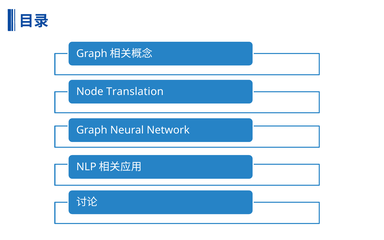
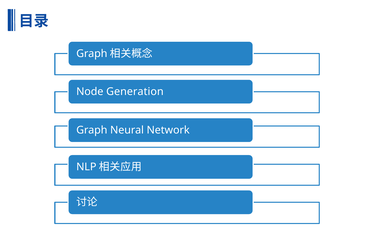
Translation: Translation -> Generation
